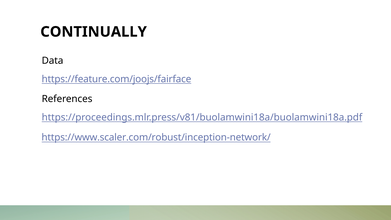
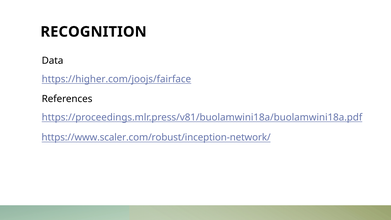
CONTINUALLY: CONTINUALLY -> RECOGNITION
https://feature.com/joojs/fairface: https://feature.com/joojs/fairface -> https://higher.com/joojs/fairface
